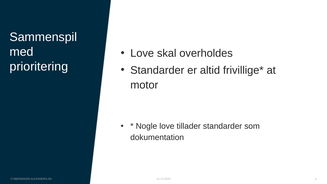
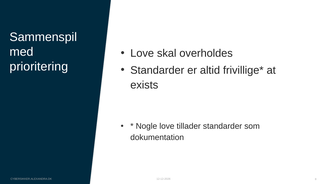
motor: motor -> exists
